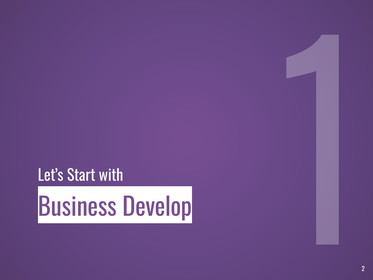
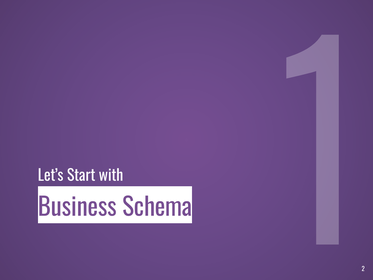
Develop: Develop -> Schema
